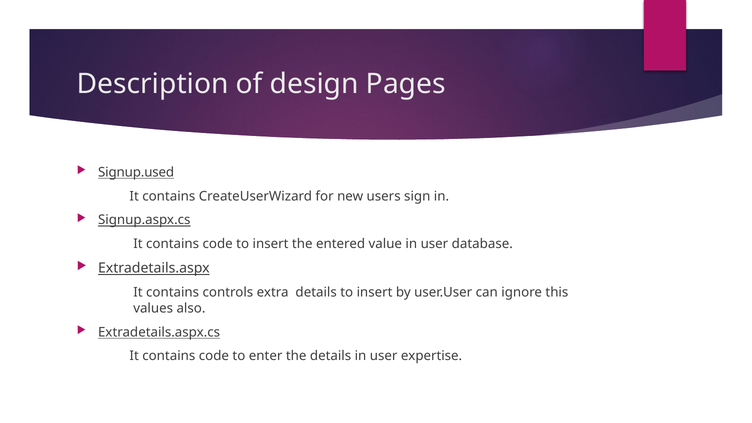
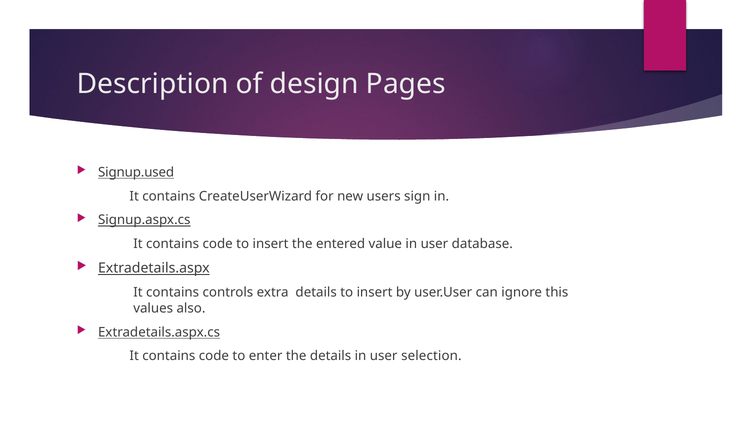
expertise: expertise -> selection
